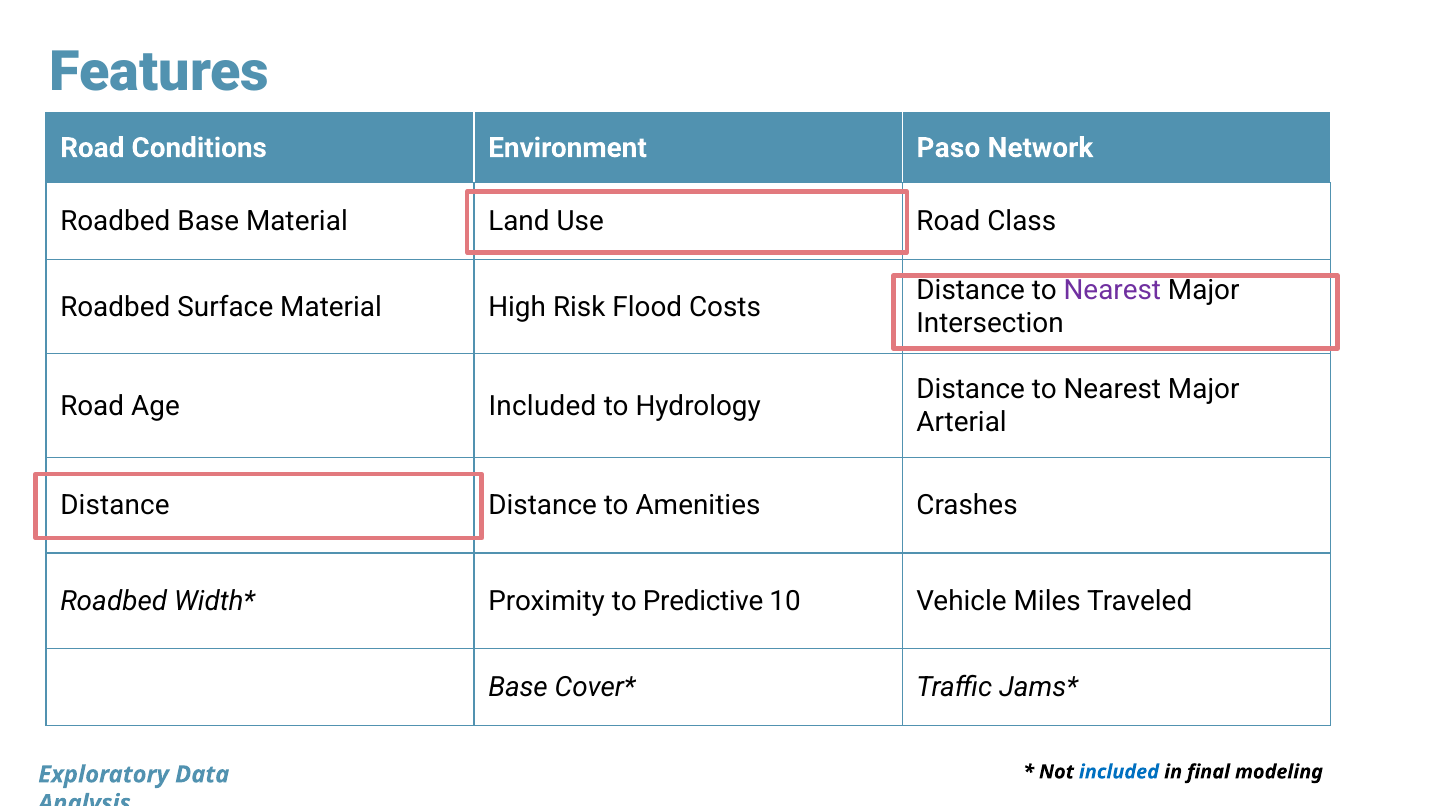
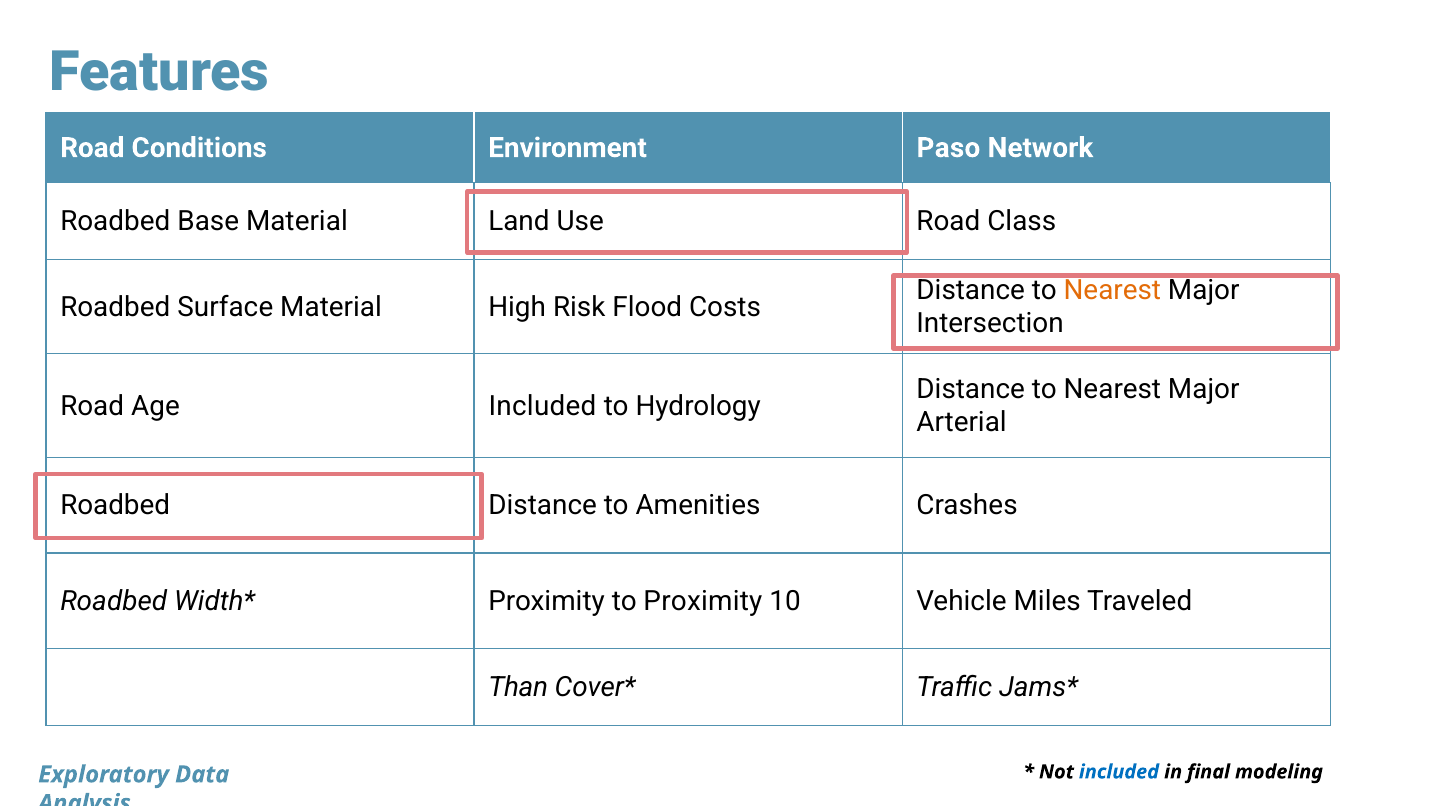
Nearest at (1112, 290) colour: purple -> orange
Distance at (115, 506): Distance -> Roadbed
to Predictive: Predictive -> Proximity
Base at (518, 687): Base -> Than
